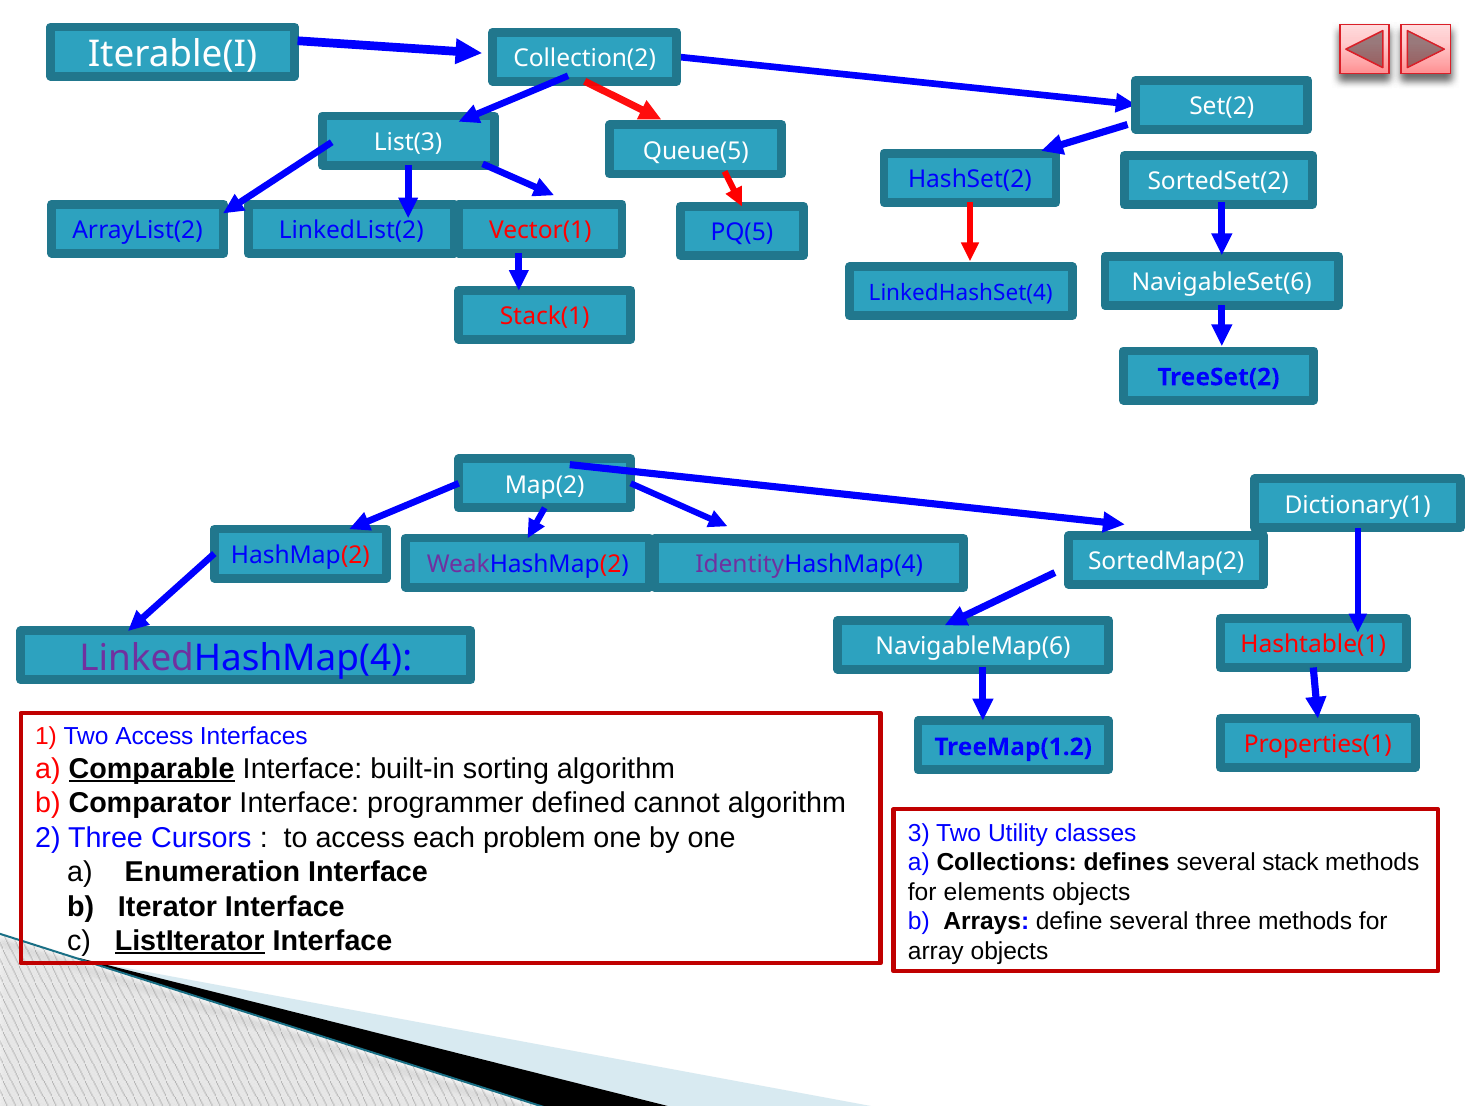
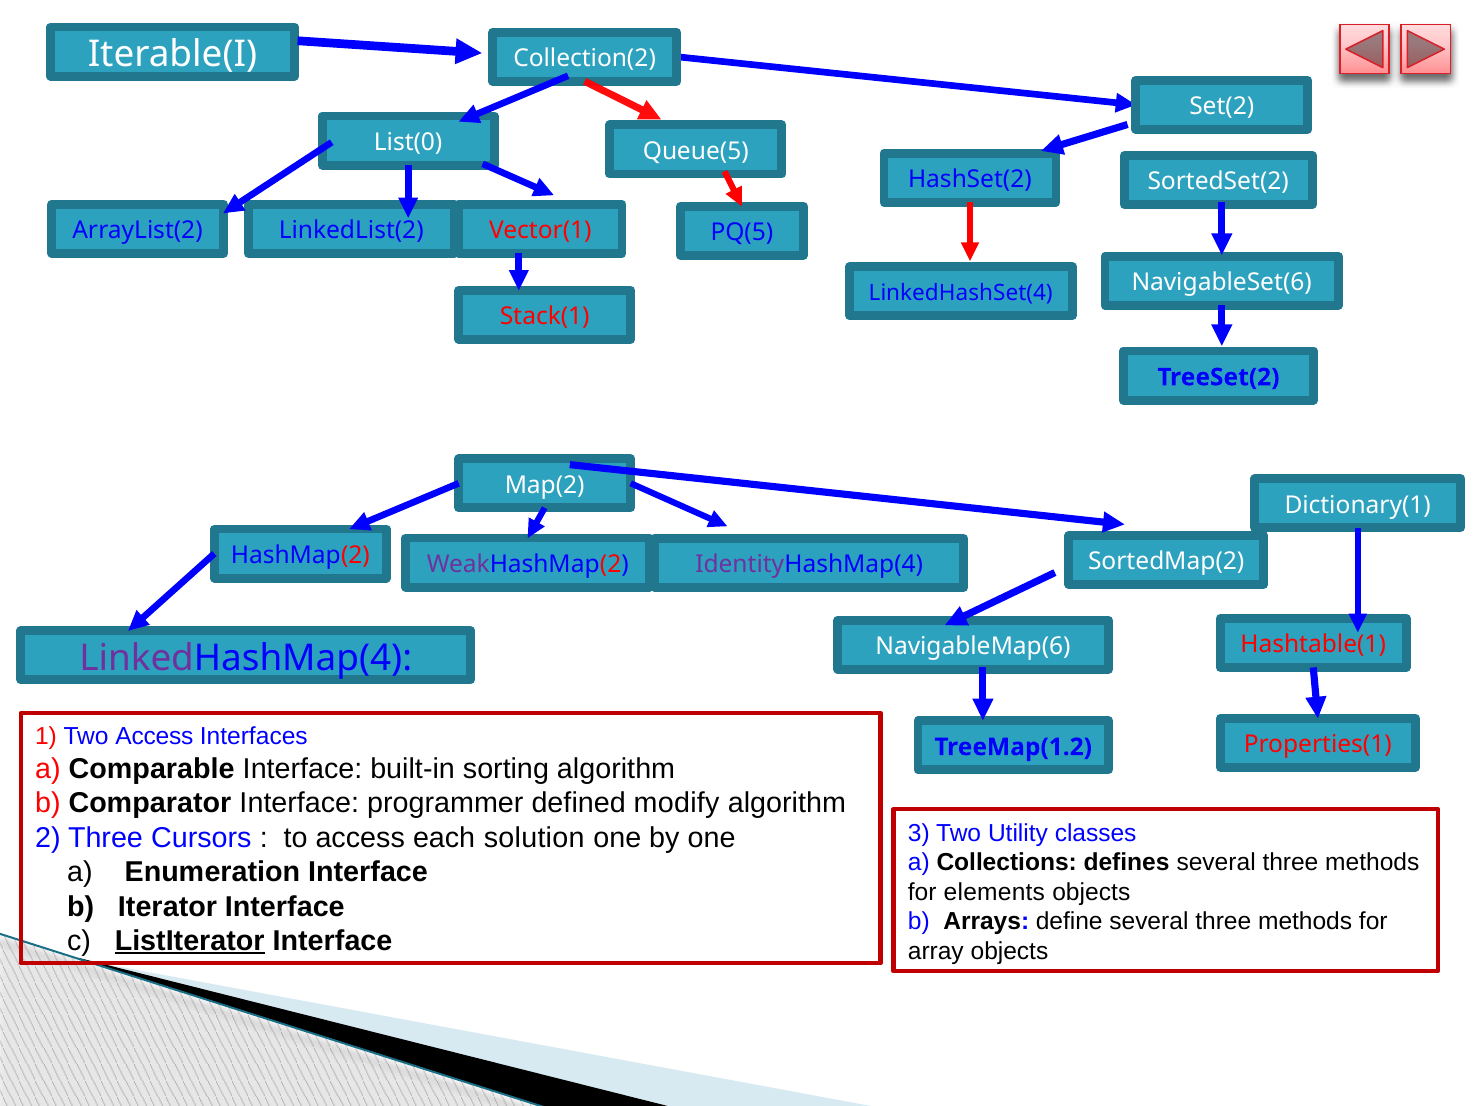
List(3: List(3 -> List(0
Comparable underline: present -> none
cannot: cannot -> modify
problem: problem -> solution
defines several stack: stack -> three
